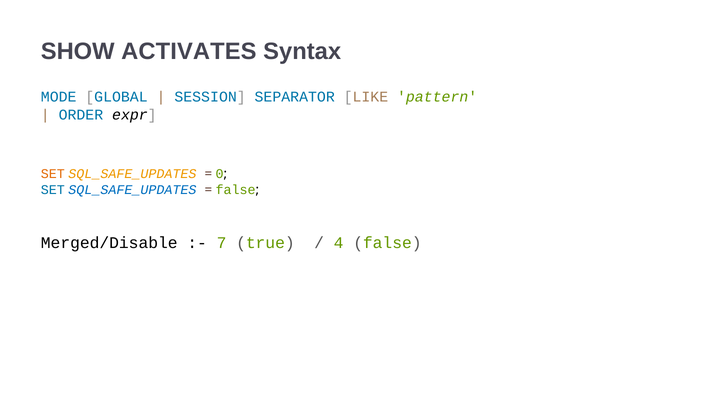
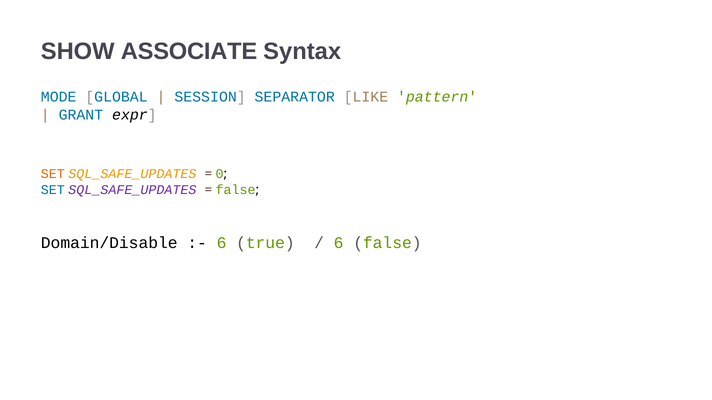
ACTIVATES: ACTIVATES -> ASSOCIATE
ORDER: ORDER -> GRANT
SQL_SAFE_UPDATES at (132, 190) colour: blue -> purple
Merged/Disable: Merged/Disable -> Domain/Disable
7 at (222, 243): 7 -> 6
4 at (339, 243): 4 -> 6
